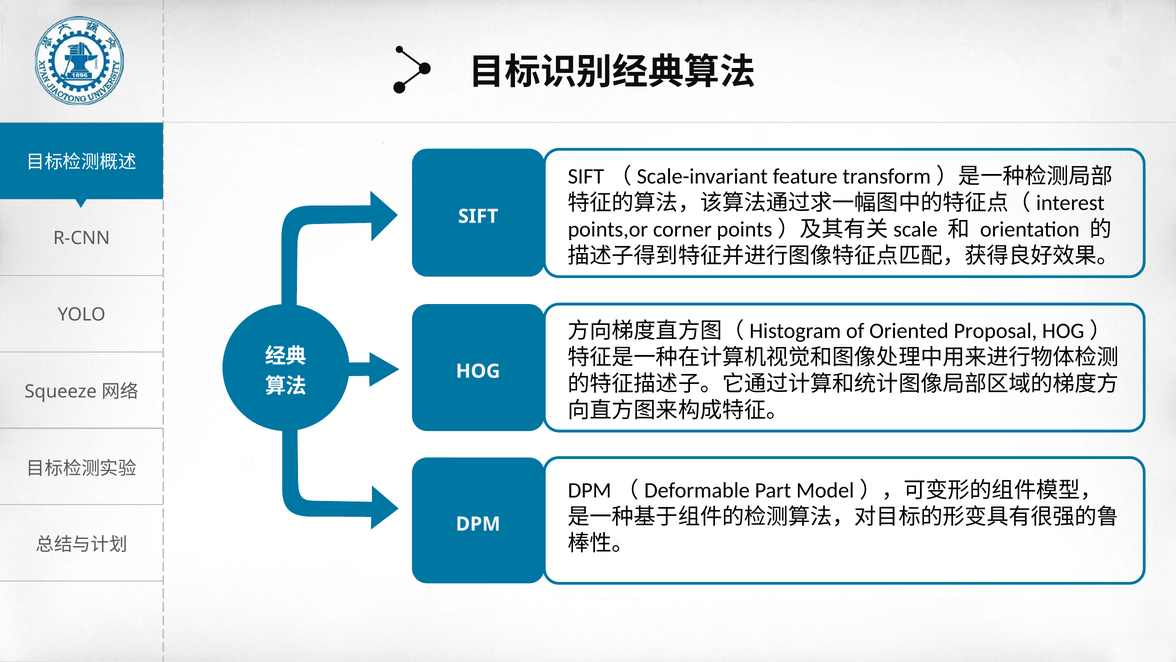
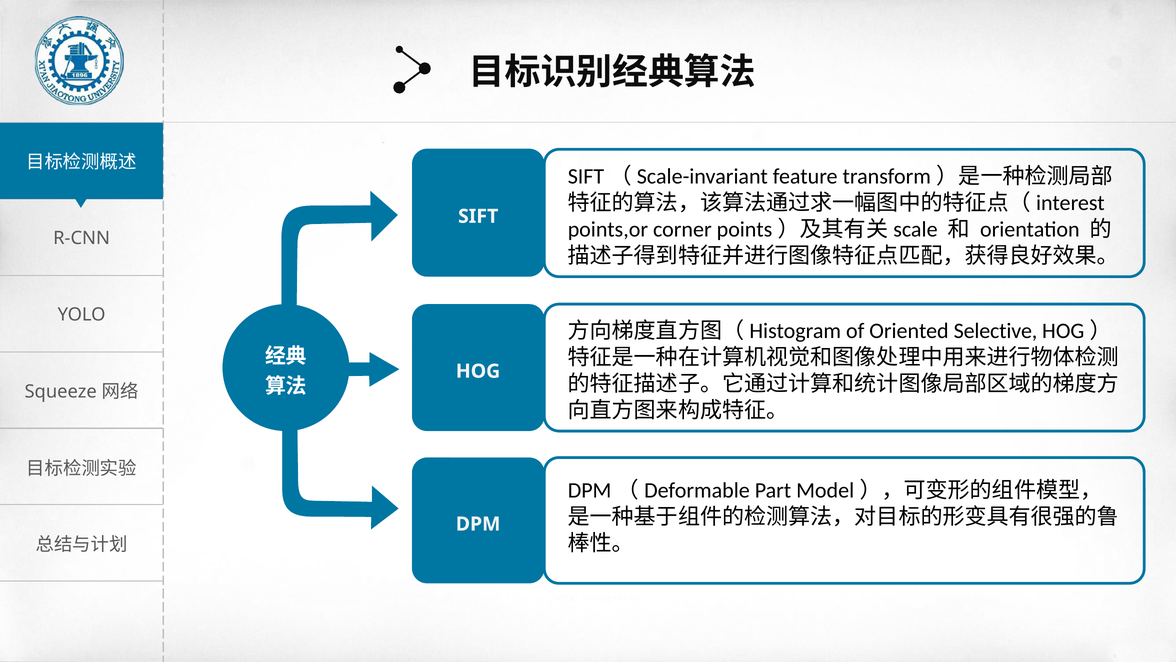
Proposal: Proposal -> Selective
